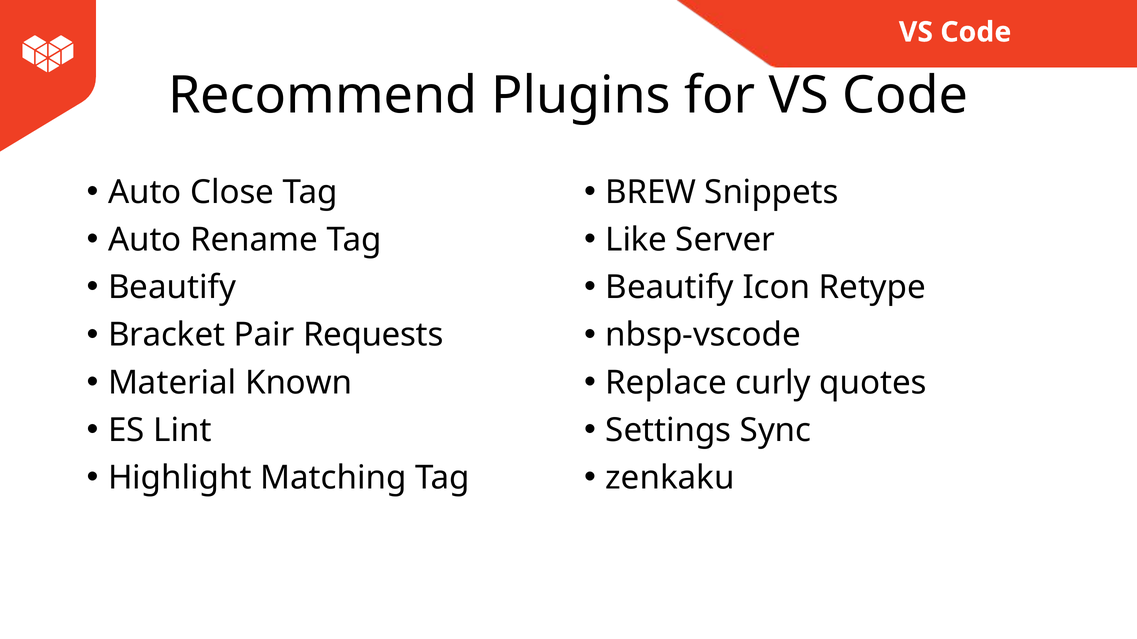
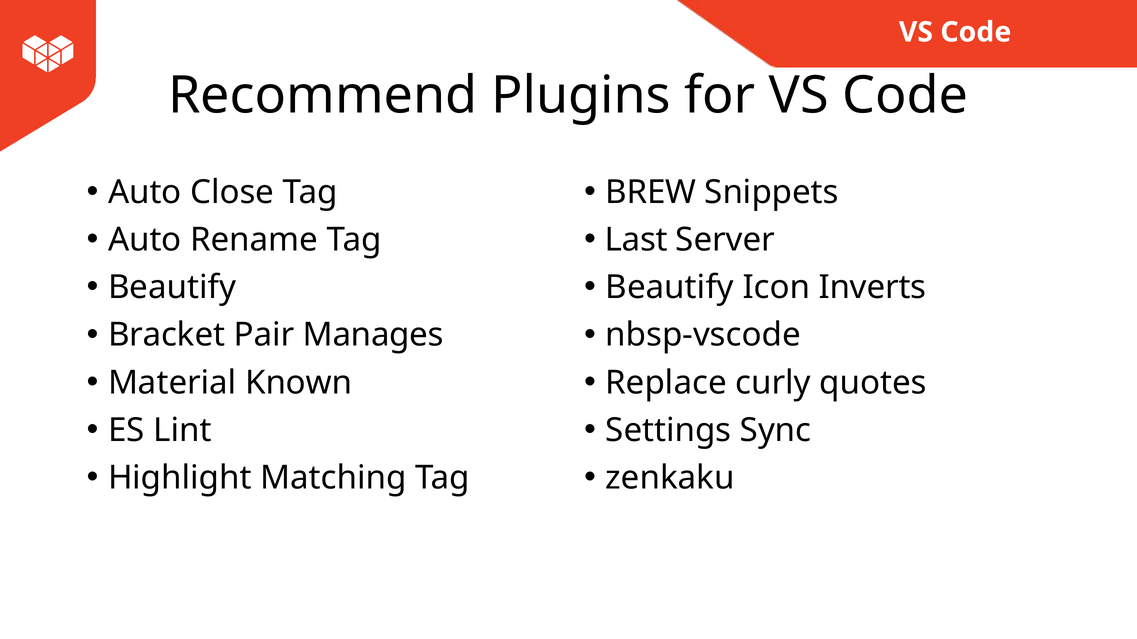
Like: Like -> Last
Retype: Retype -> Inverts
Requests: Requests -> Manages
